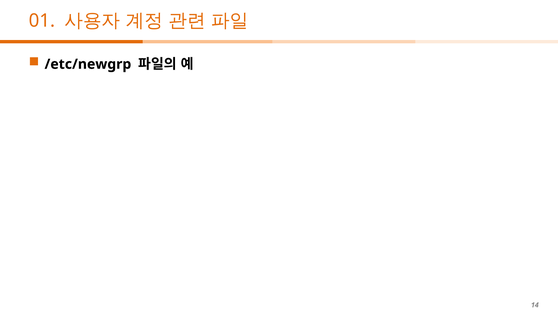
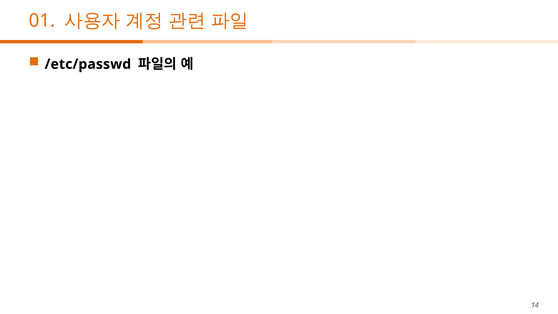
/etc/newgrp: /etc/newgrp -> /etc/passwd
